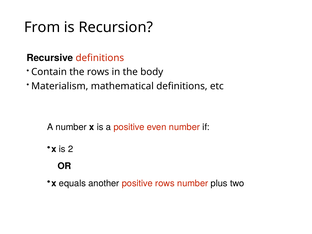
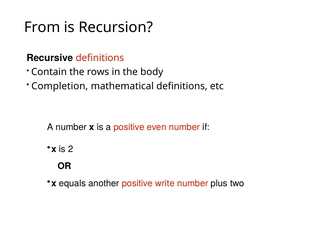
Materialism: Materialism -> Completion
positive rows: rows -> write
